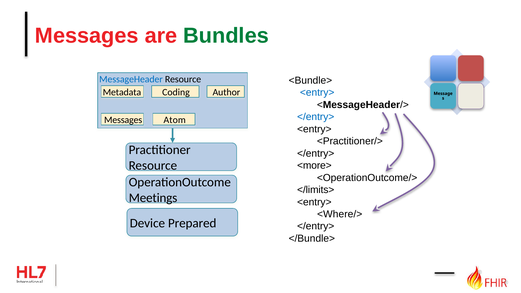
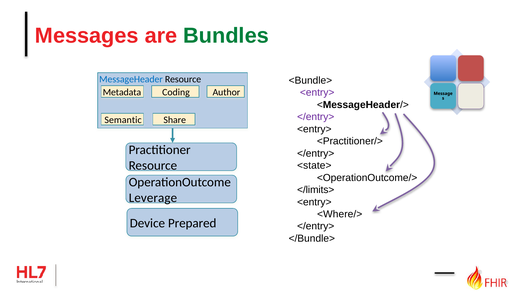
<entry> at (317, 93) colour: blue -> purple
</entry> at (316, 117) colour: blue -> purple
Messages at (123, 120): Messages -> Semantic
Atom: Atom -> Share
<more>: <more> -> <state>
Meetings: Meetings -> Leverage
